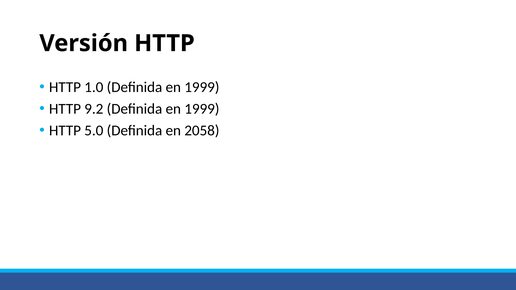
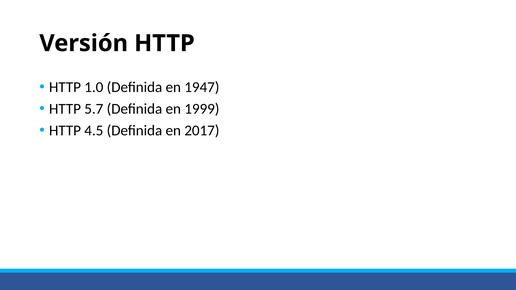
1.0 Definida en 1999: 1999 -> 1947
9.2: 9.2 -> 5.7
5.0: 5.0 -> 4.5
2058: 2058 -> 2017
